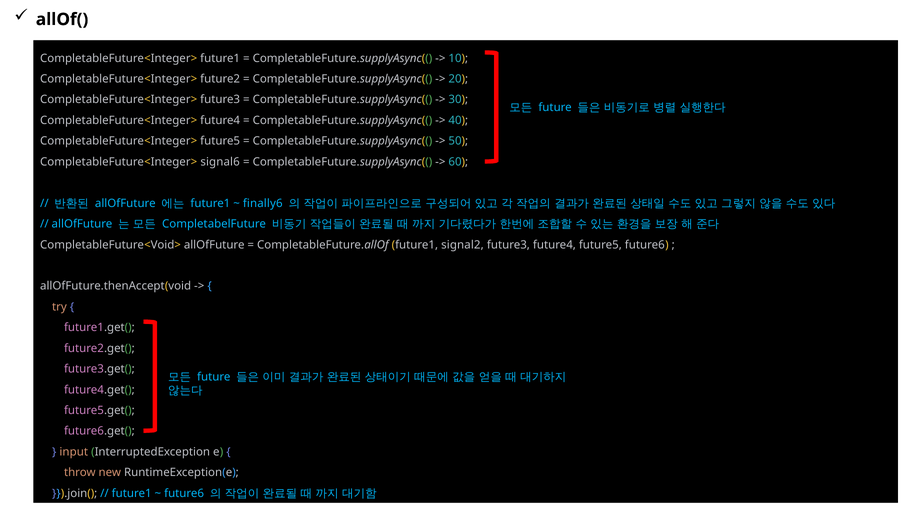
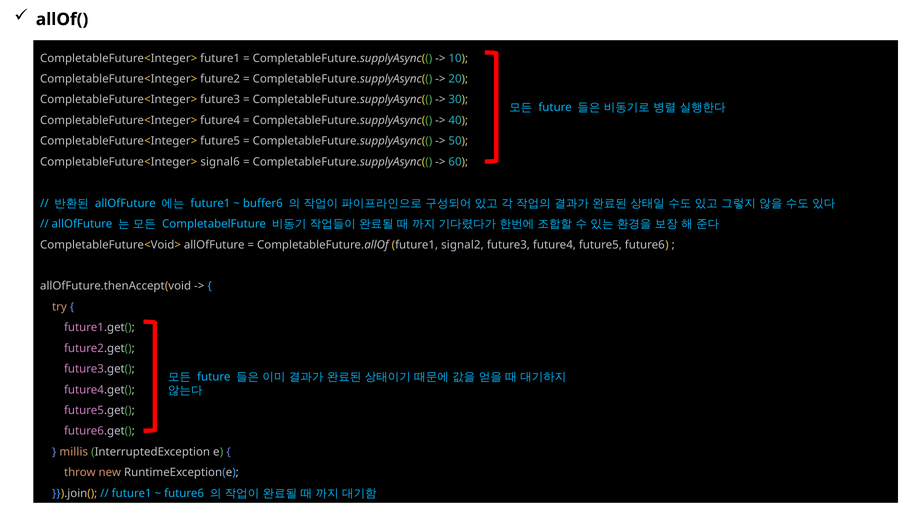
finally6: finally6 -> buffer6
input: input -> millis
